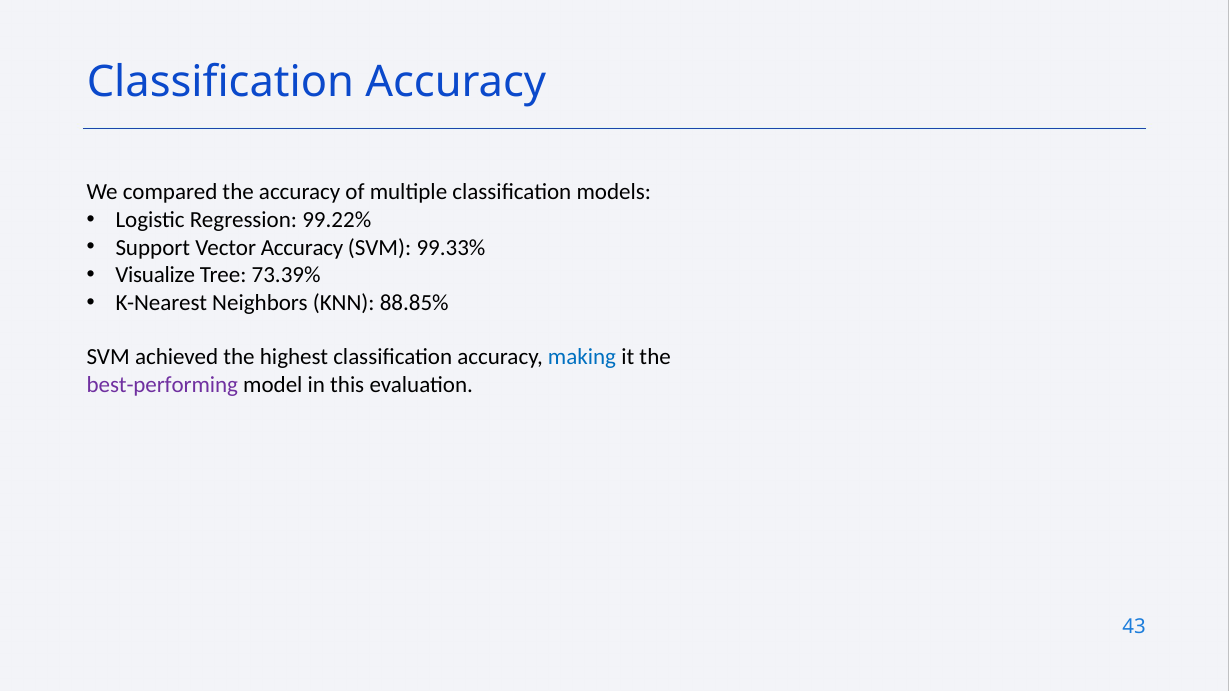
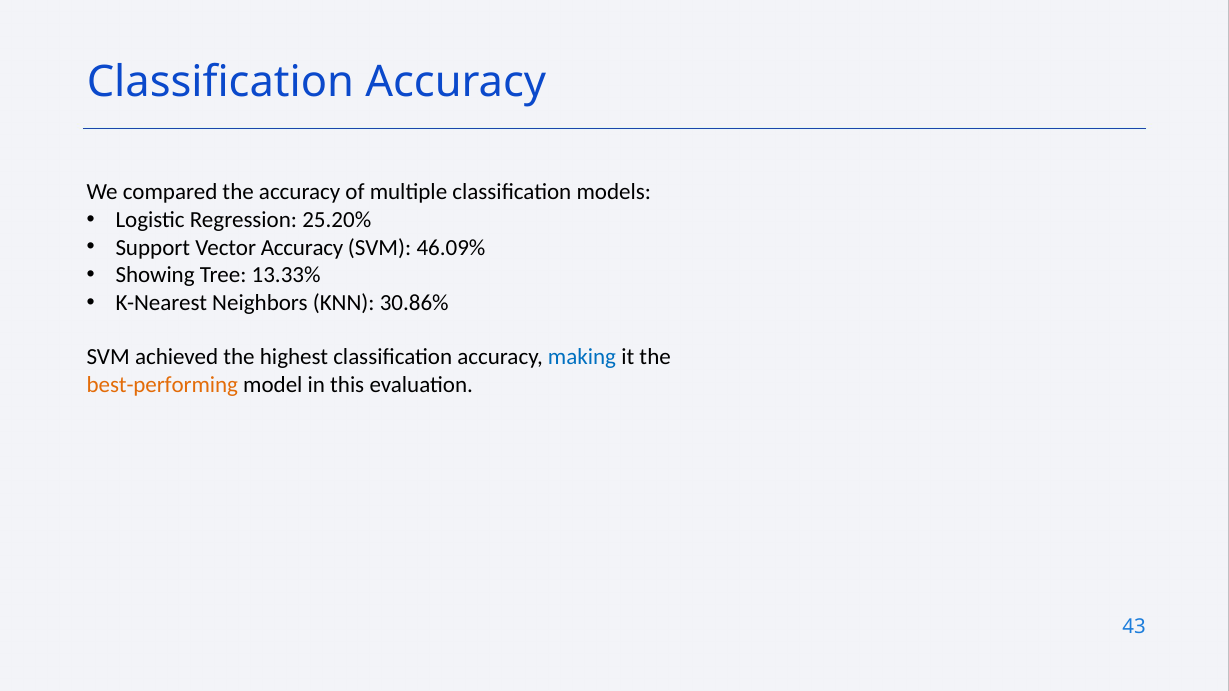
99.22%: 99.22% -> 25.20%
99.33%: 99.33% -> 46.09%
Visualize: Visualize -> Showing
73.39%: 73.39% -> 13.33%
88.85%: 88.85% -> 30.86%
best-performing colour: purple -> orange
